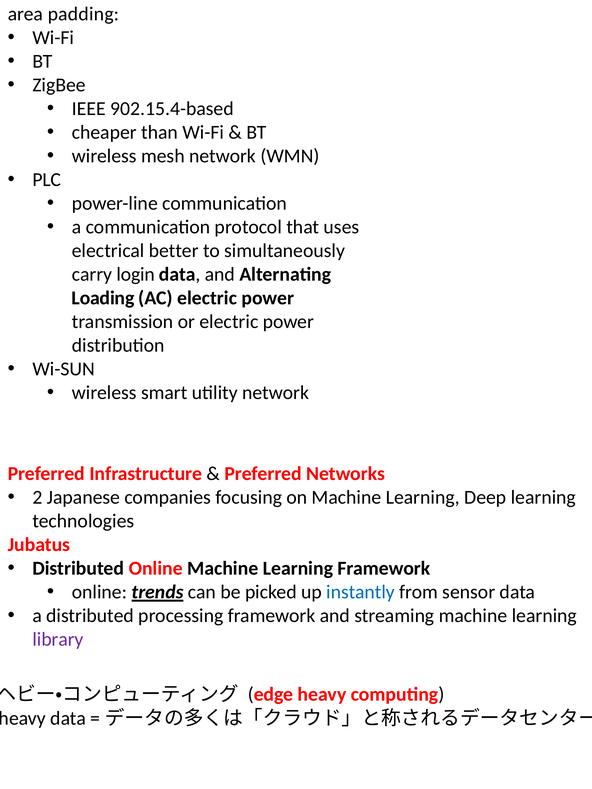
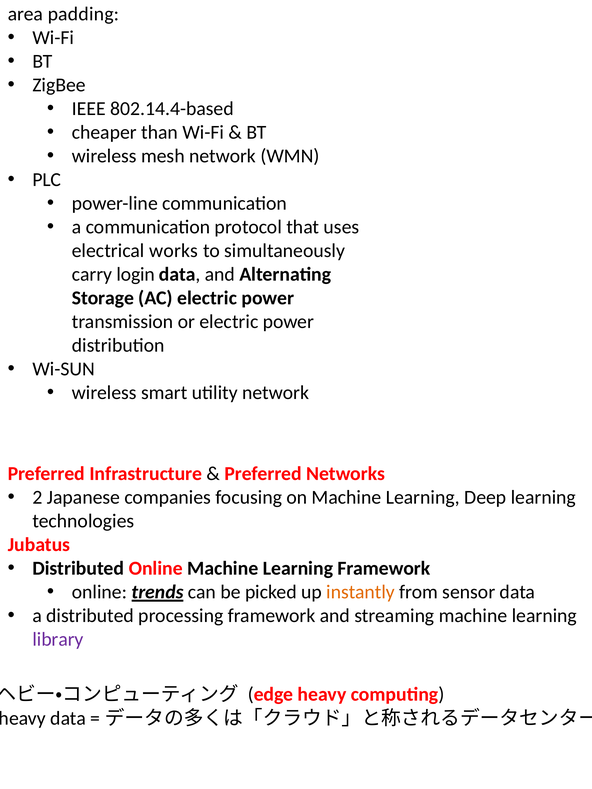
902.15.4-based: 902.15.4-based -> 802.14.4-based
better: better -> works
Loading: Loading -> Storage
instantly colour: blue -> orange
